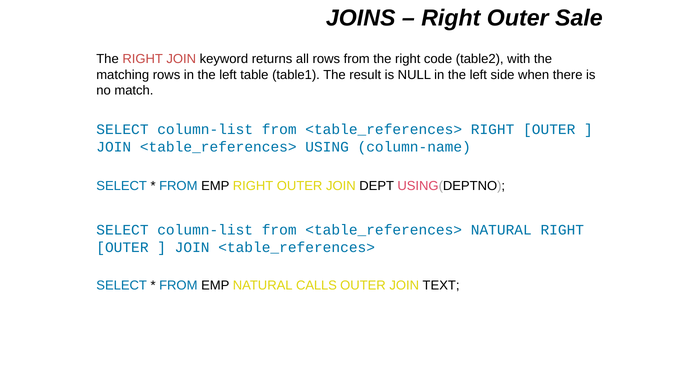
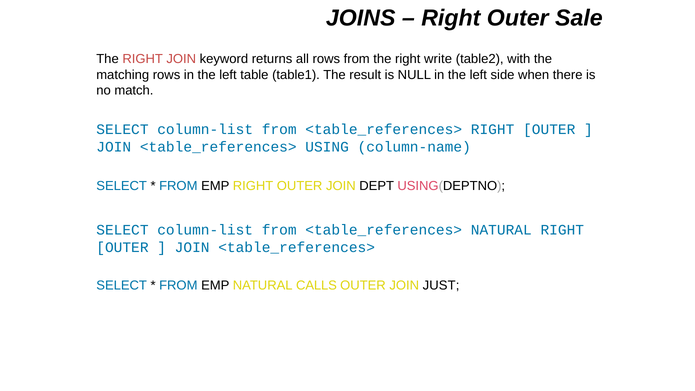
code: code -> write
TEXT: TEXT -> JUST
